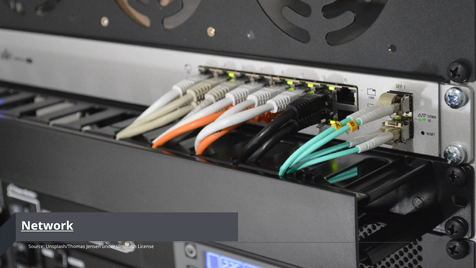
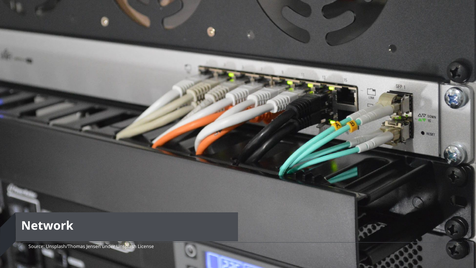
Network underline: present -> none
